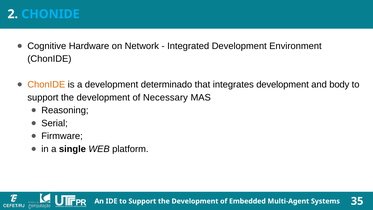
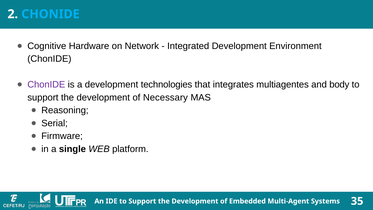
ChonIDE at (46, 85) colour: orange -> purple
determinado: determinado -> technologies
integrates development: development -> multiagentes
